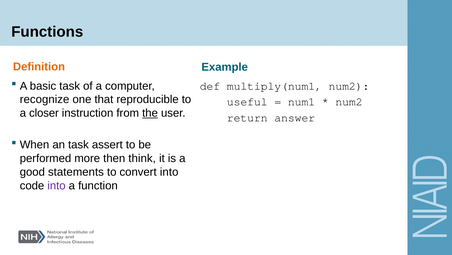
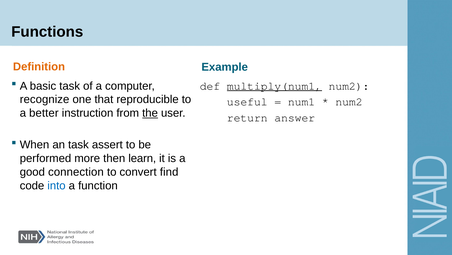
multiply(num1 underline: none -> present
closer: closer -> better
think: think -> learn
statements: statements -> connection
convert into: into -> find
into at (57, 185) colour: purple -> blue
